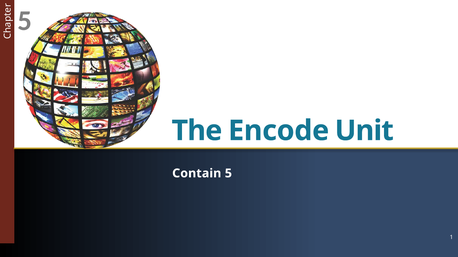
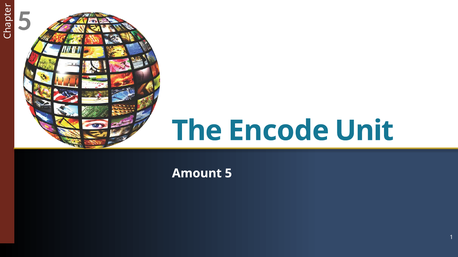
Contain: Contain -> Amount
